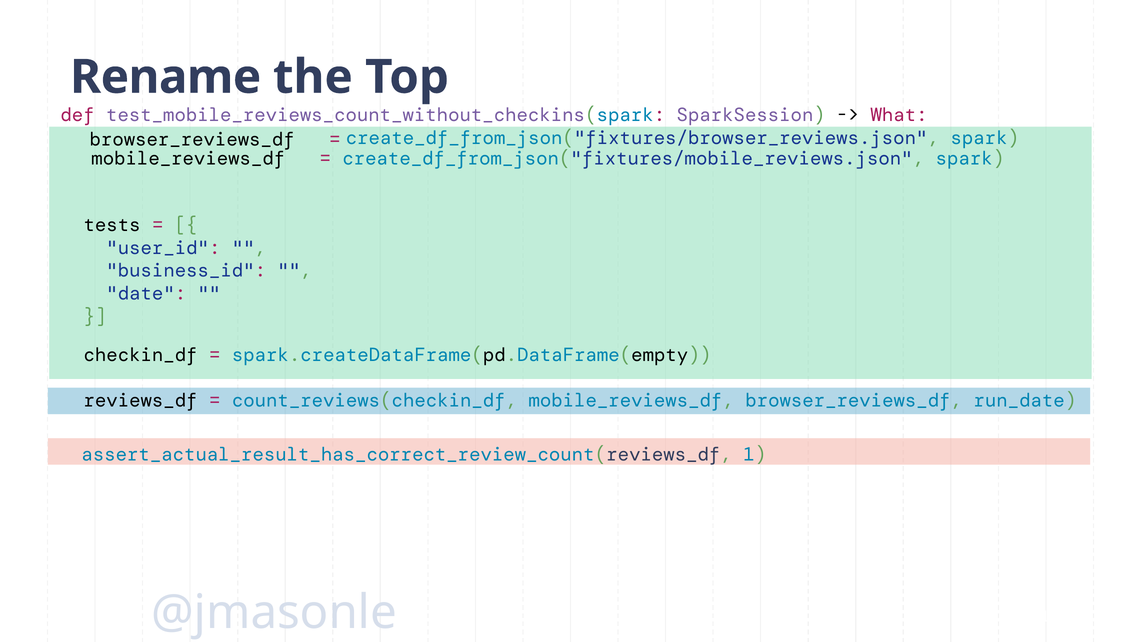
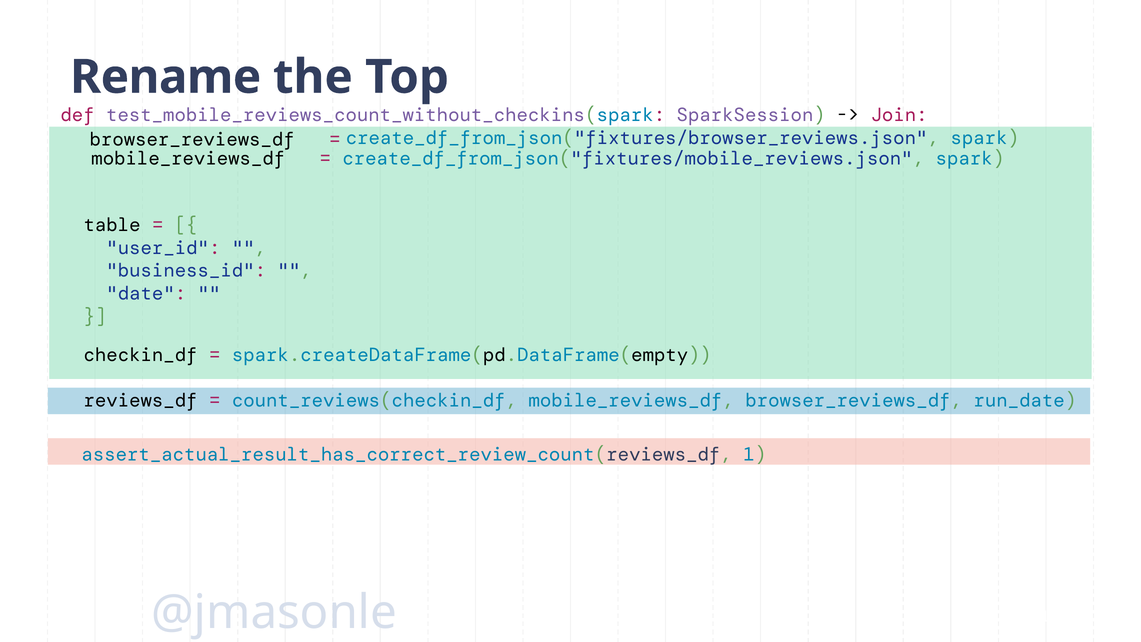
What: What -> Join
tests: tests -> table
